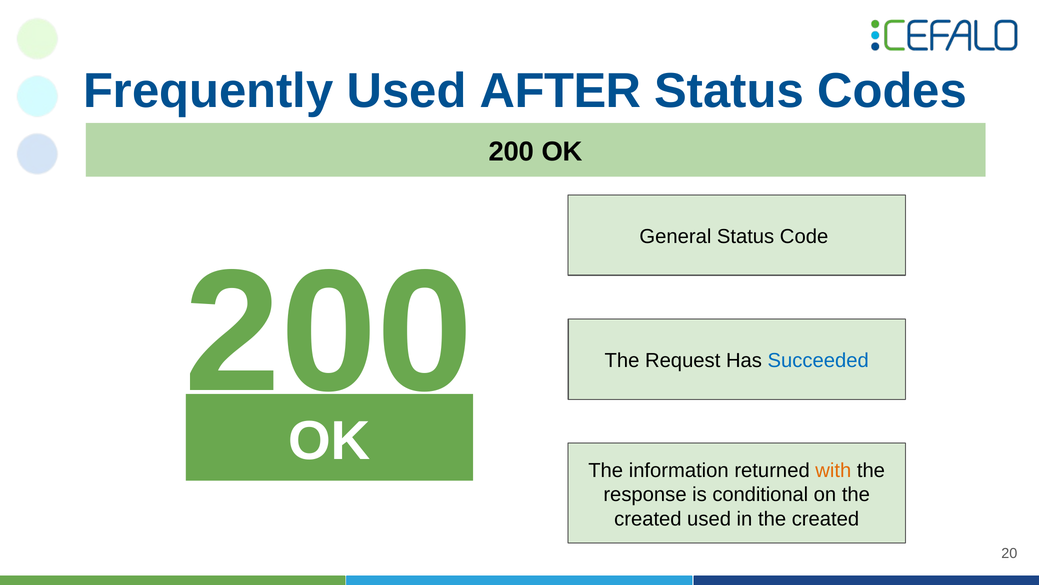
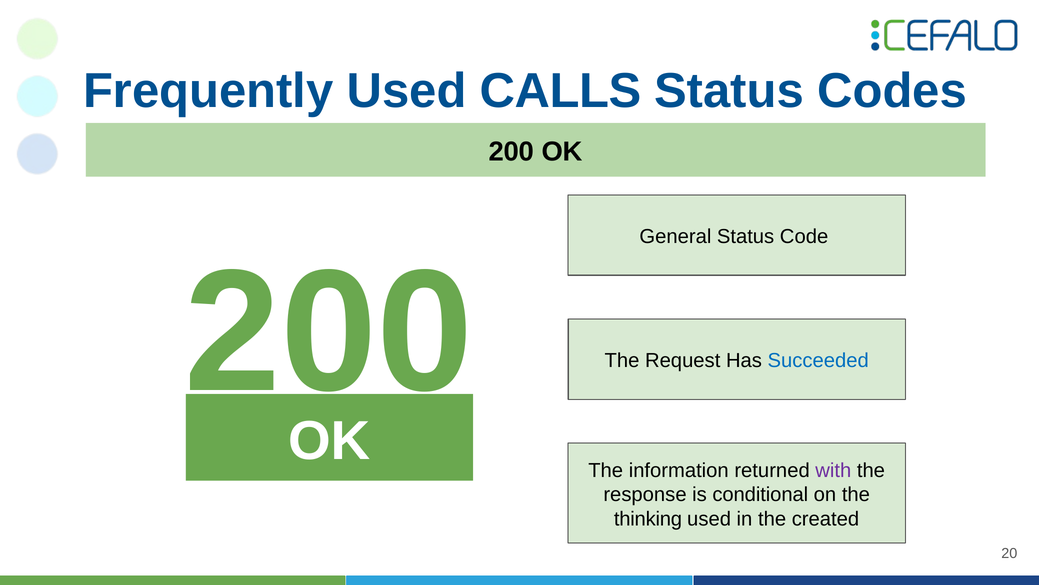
AFTER: AFTER -> CALLS
with colour: orange -> purple
created at (648, 518): created -> thinking
